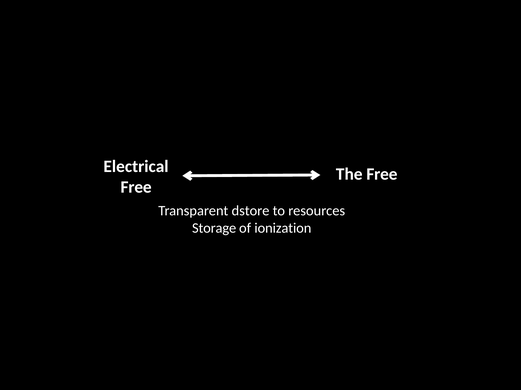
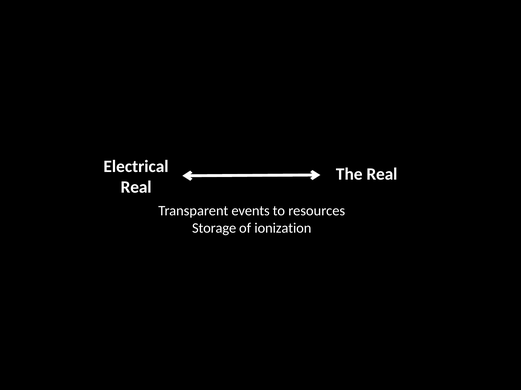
The Free: Free -> Real
Free at (136, 187): Free -> Real
dstore: dstore -> events
